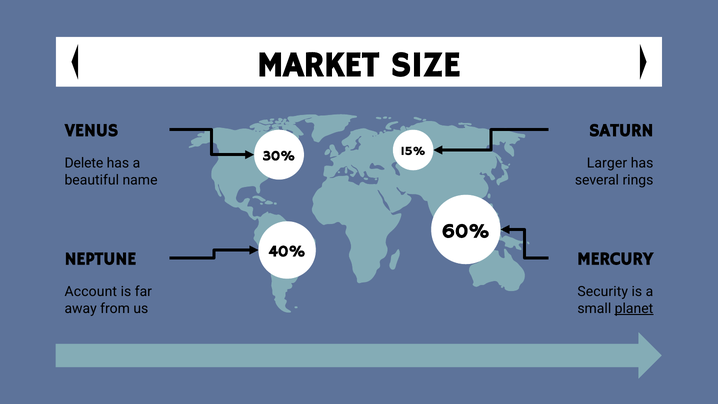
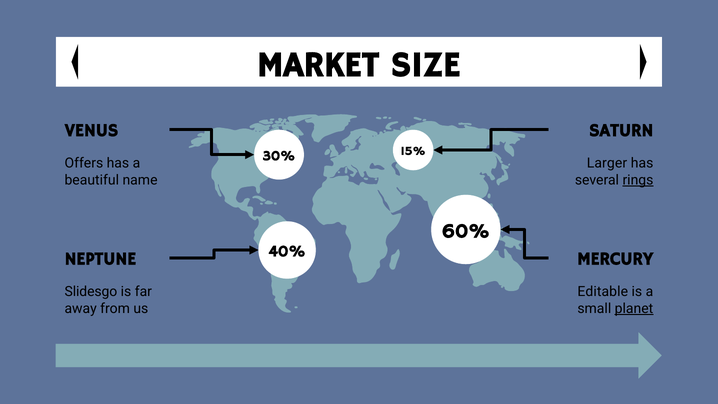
Delete: Delete -> Offers
rings underline: none -> present
Account: Account -> Slidesgo
Security: Security -> Editable
